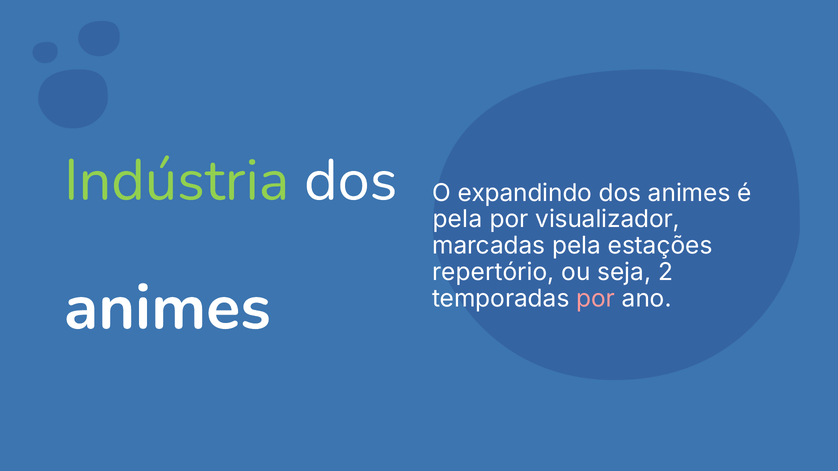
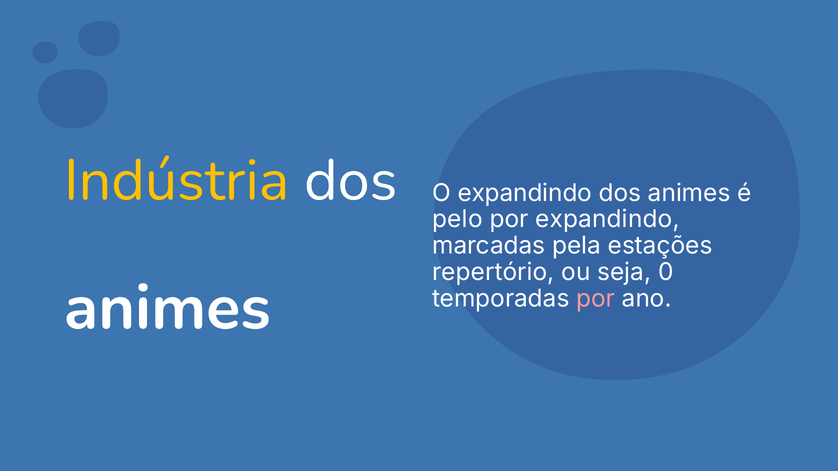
Indústria colour: light green -> yellow
pela at (457, 220): pela -> pelo
por visualizador: visualizador -> expandindo
2: 2 -> 0
